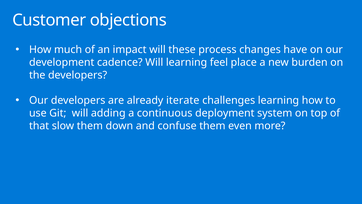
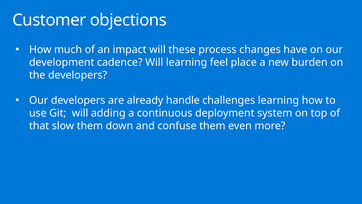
iterate: iterate -> handle
